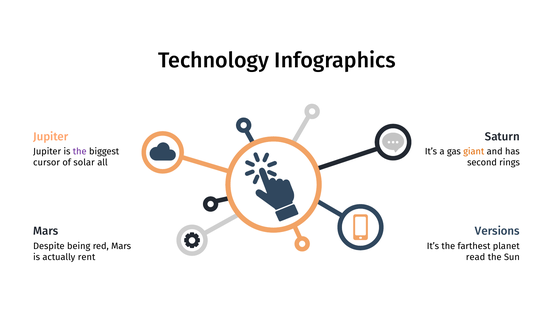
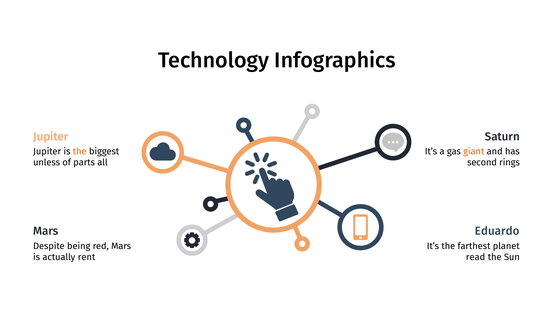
the at (80, 152) colour: purple -> orange
cursor: cursor -> unless
solar: solar -> parts
Versions: Versions -> Eduardo
